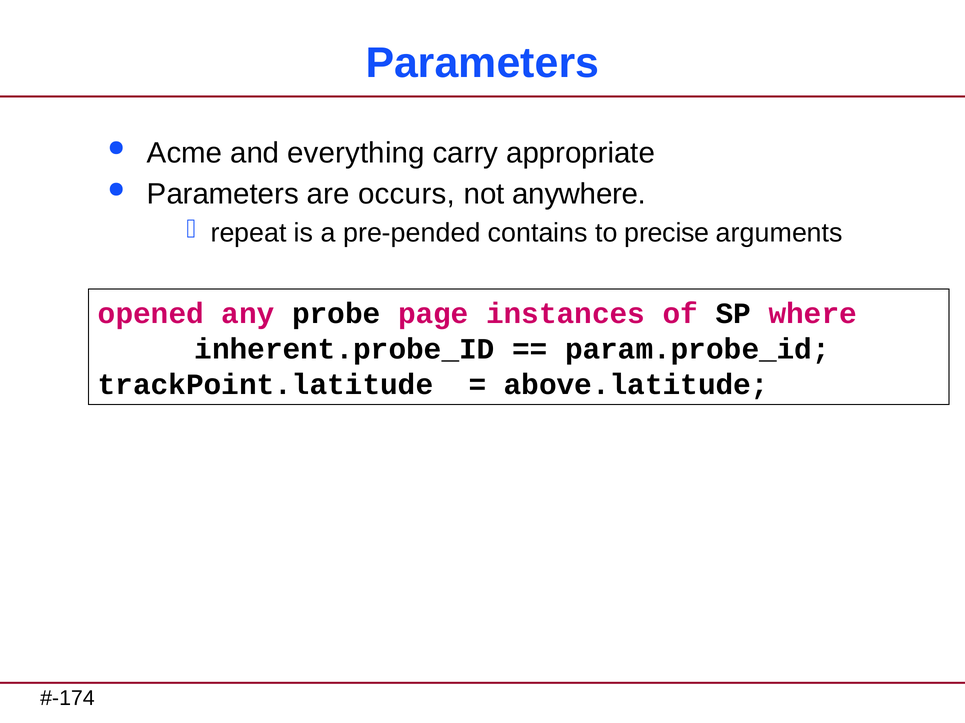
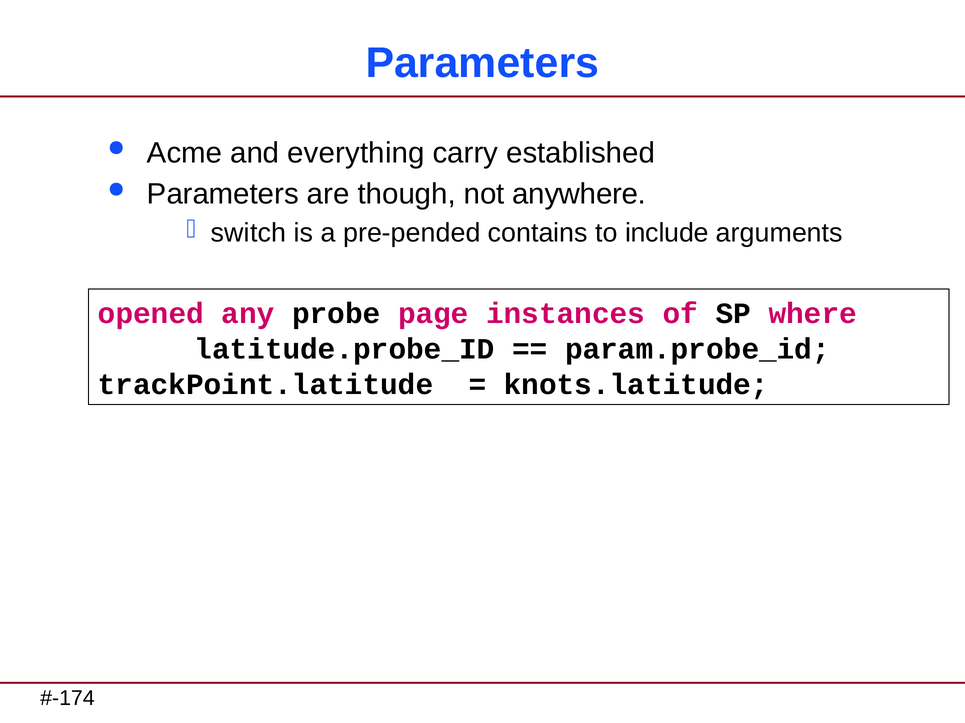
appropriate: appropriate -> established
occurs: occurs -> though
repeat: repeat -> switch
precise: precise -> include
inherent.probe_ID: inherent.probe_ID -> latitude.probe_ID
above.latitude: above.latitude -> knots.latitude
